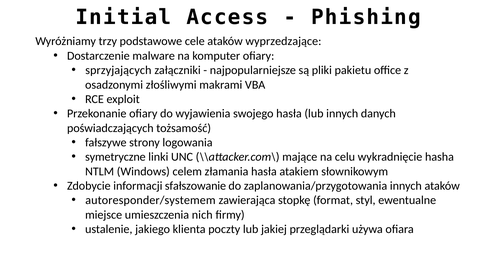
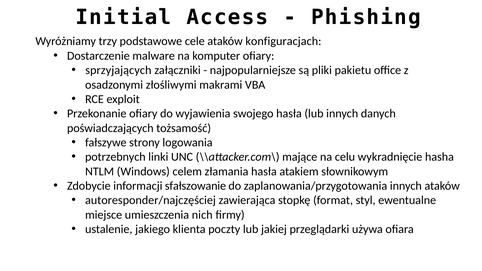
wyprzedzające: wyprzedzające -> konfiguracjach
symetryczne: symetryczne -> potrzebnych
autoresponder/systemem: autoresponder/systemem -> autoresponder/najczęściej
